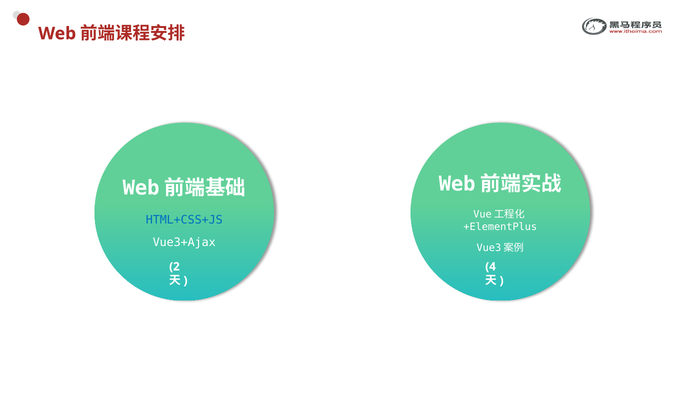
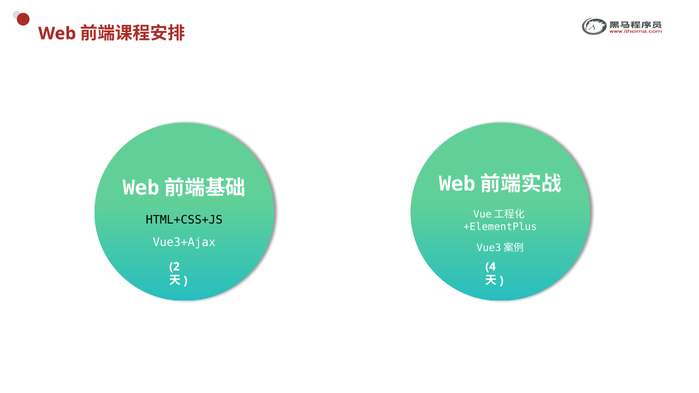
HTML+CSS+JS colour: blue -> black
